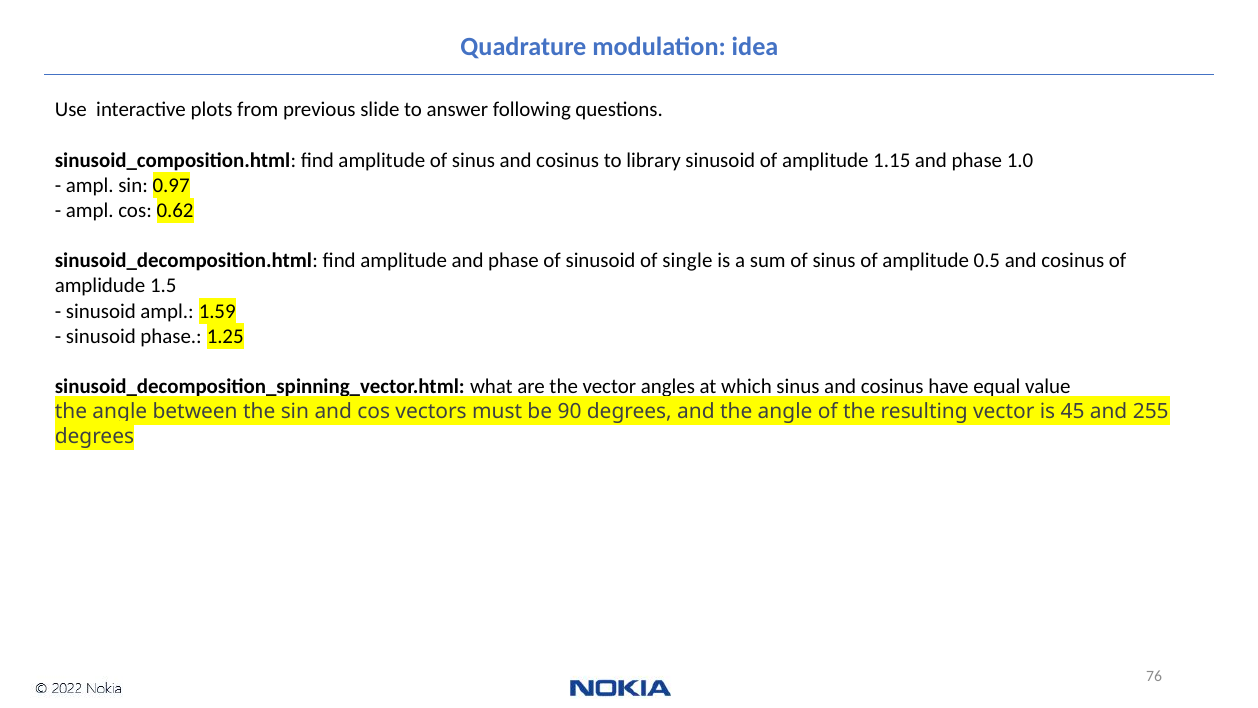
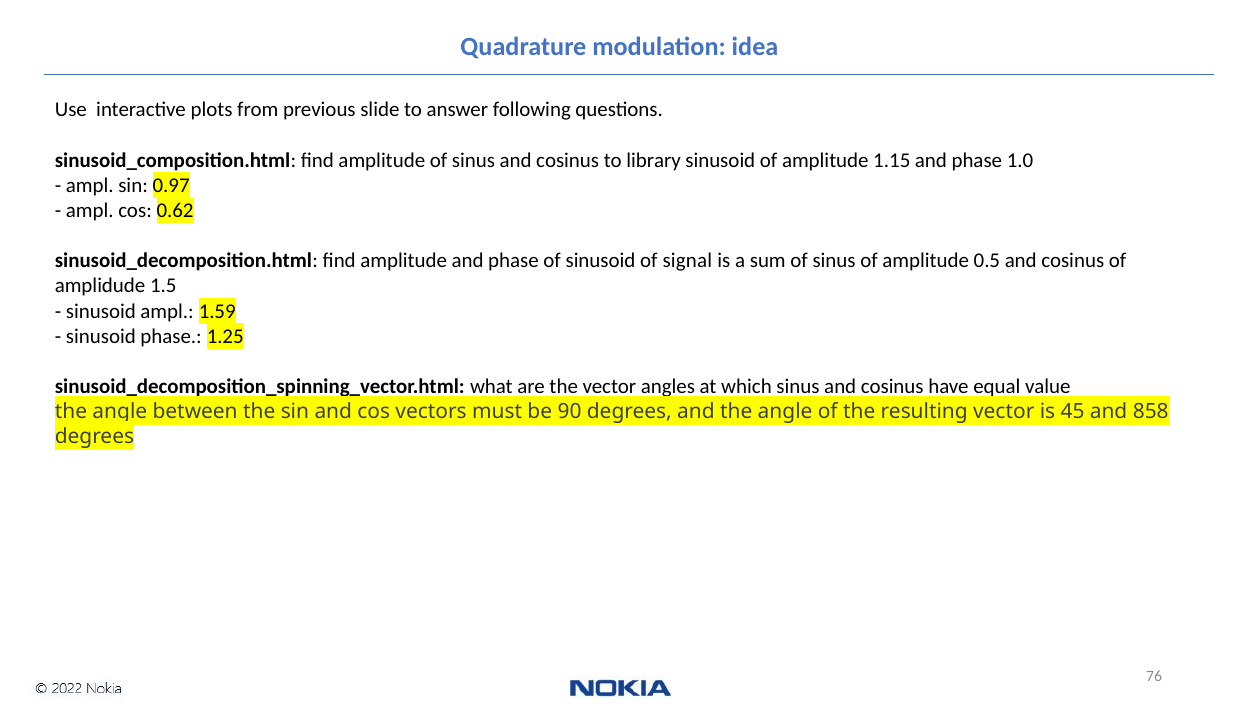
single: single -> signal
255: 255 -> 858
